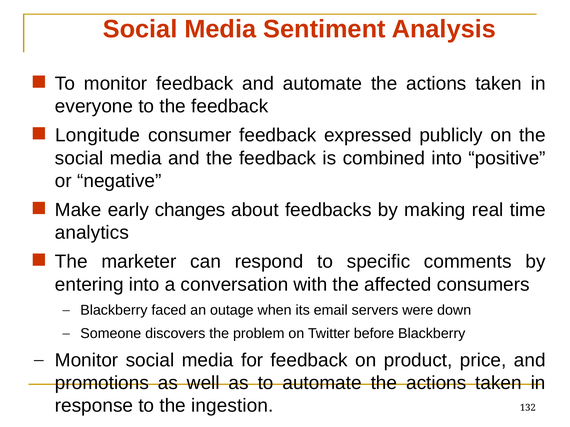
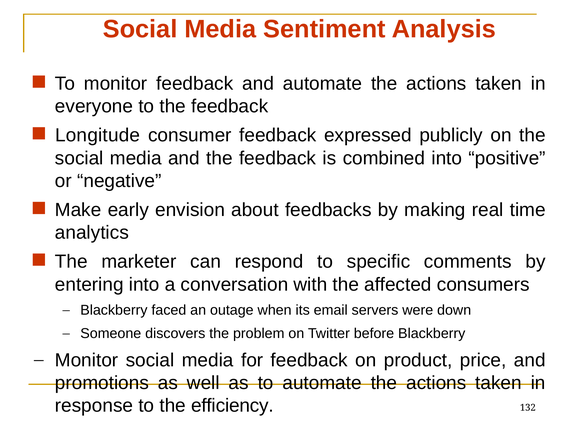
changes: changes -> envision
ingestion: ingestion -> efficiency
